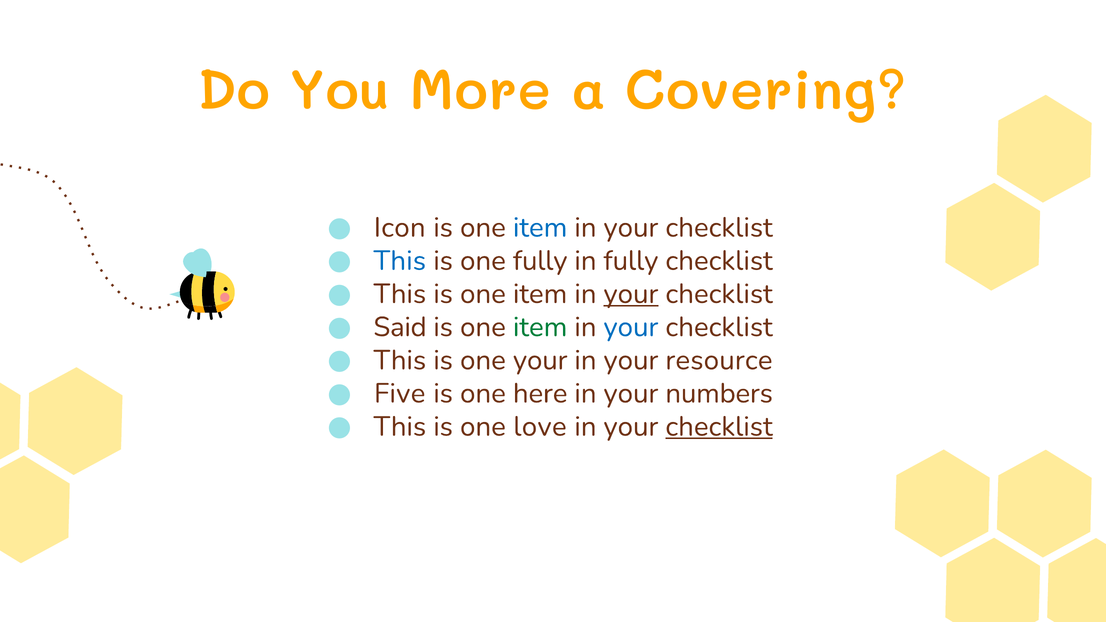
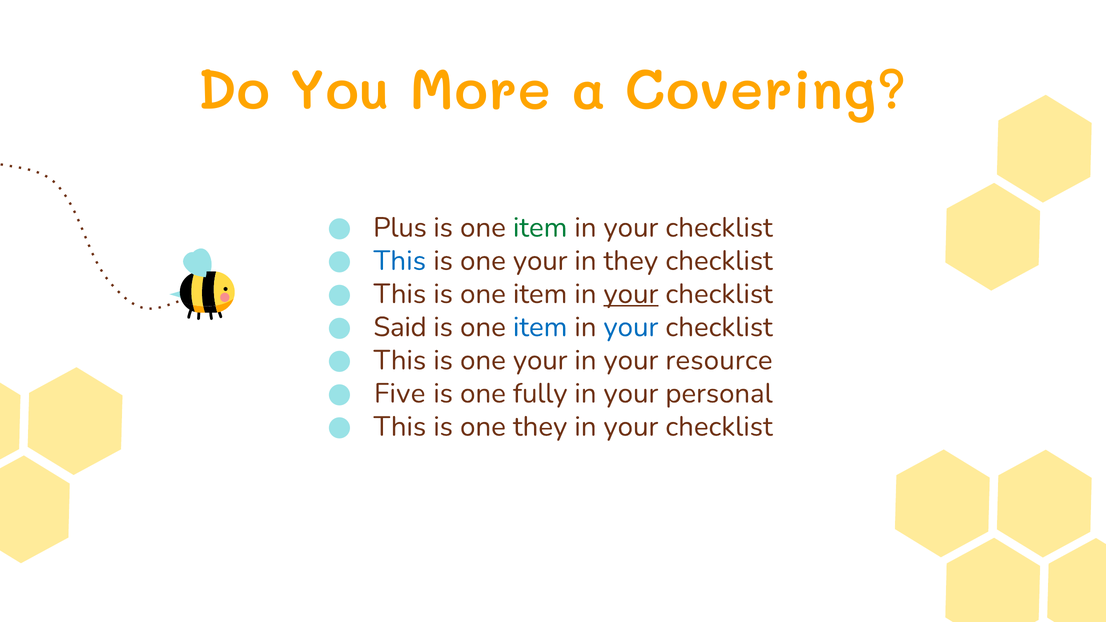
Icon: Icon -> Plus
item at (540, 228) colour: blue -> green
fully at (540, 261): fully -> your
in fully: fully -> they
item at (540, 327) colour: green -> blue
here: here -> fully
numbers: numbers -> personal
one love: love -> they
checklist at (719, 427) underline: present -> none
